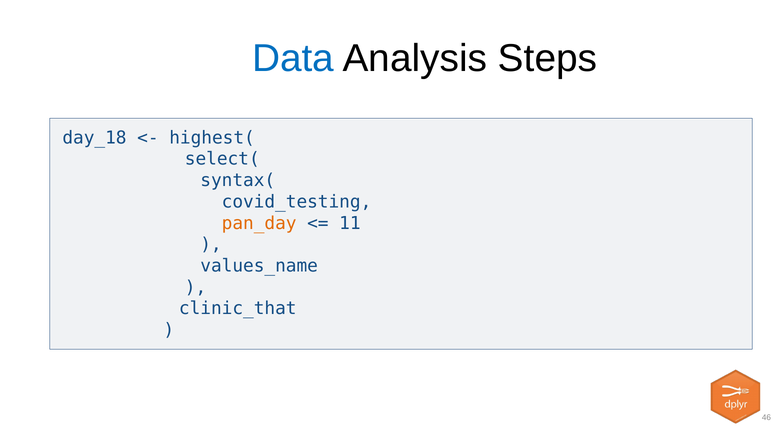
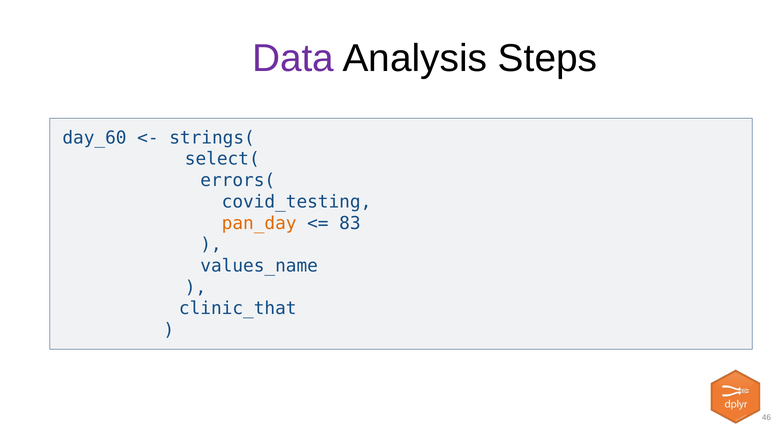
Data colour: blue -> purple
day_18: day_18 -> day_60
highest(: highest( -> strings(
syntax(: syntax( -> errors(
11: 11 -> 83
